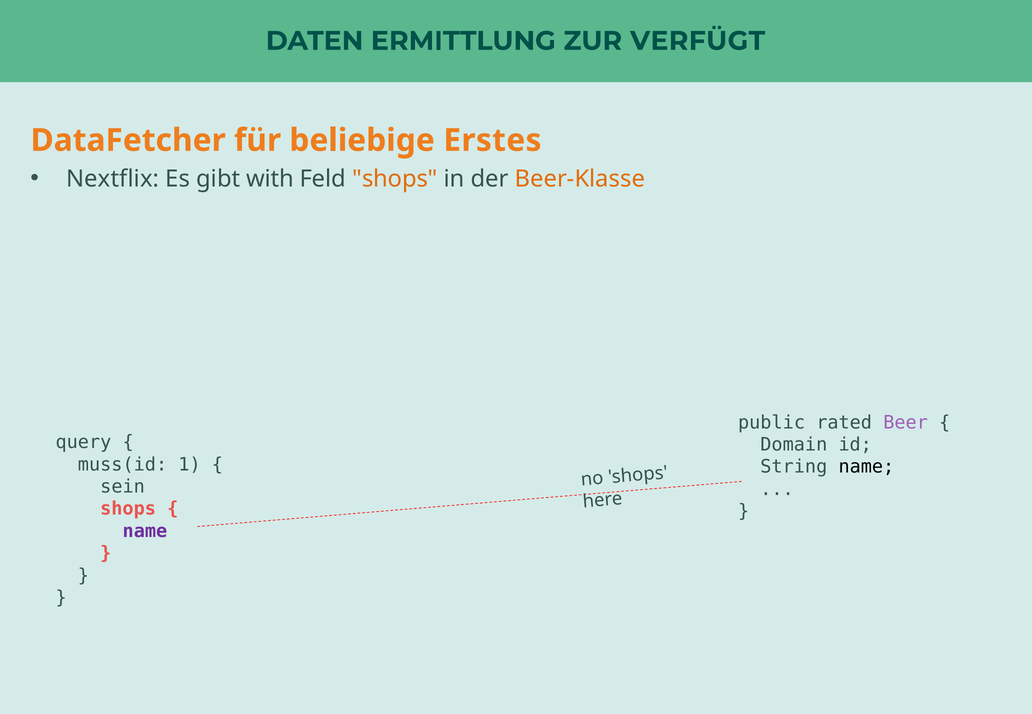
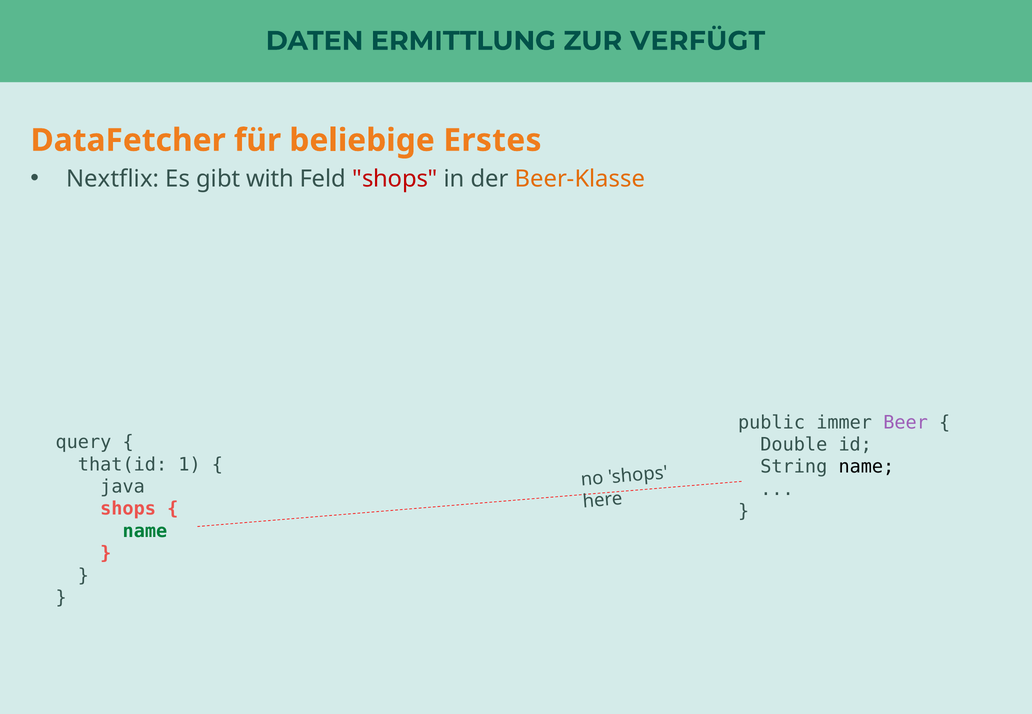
shops at (395, 179) colour: orange -> red
rated: rated -> immer
Domain: Domain -> Double
muss(id: muss(id -> that(id
sein: sein -> java
name at (145, 531) colour: purple -> green
